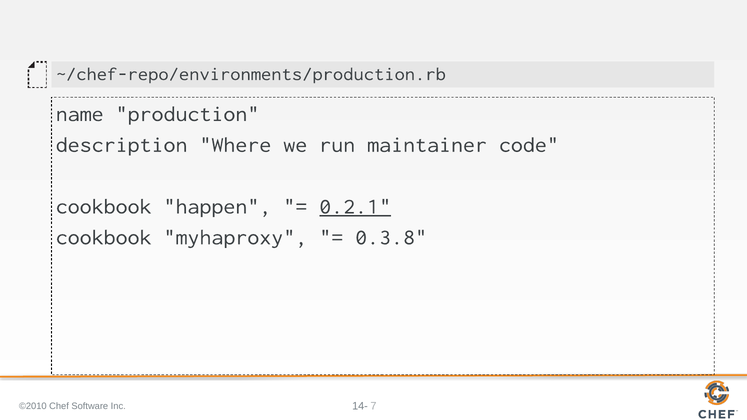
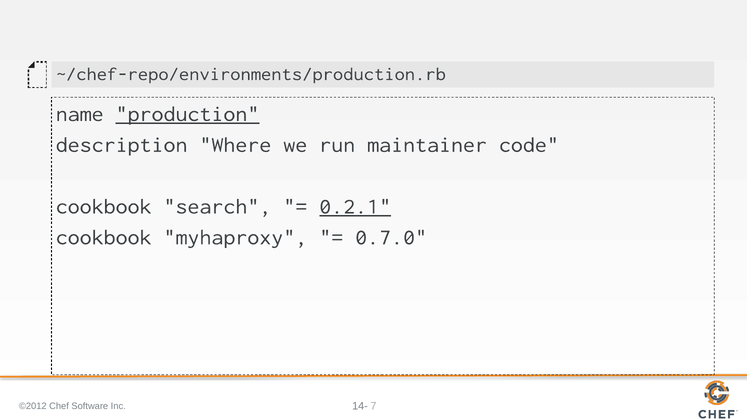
production underline: none -> present
happen: happen -> search
0.3.8: 0.3.8 -> 0.7.0
©2010: ©2010 -> ©2012
